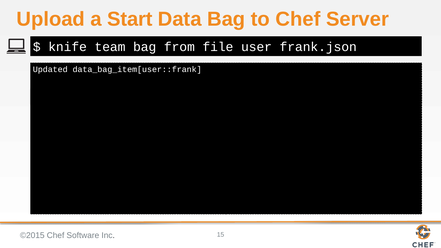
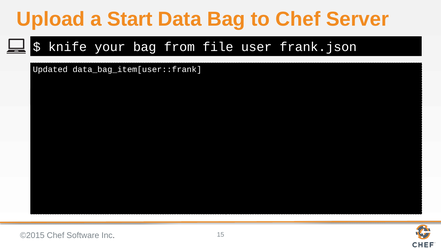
team: team -> your
